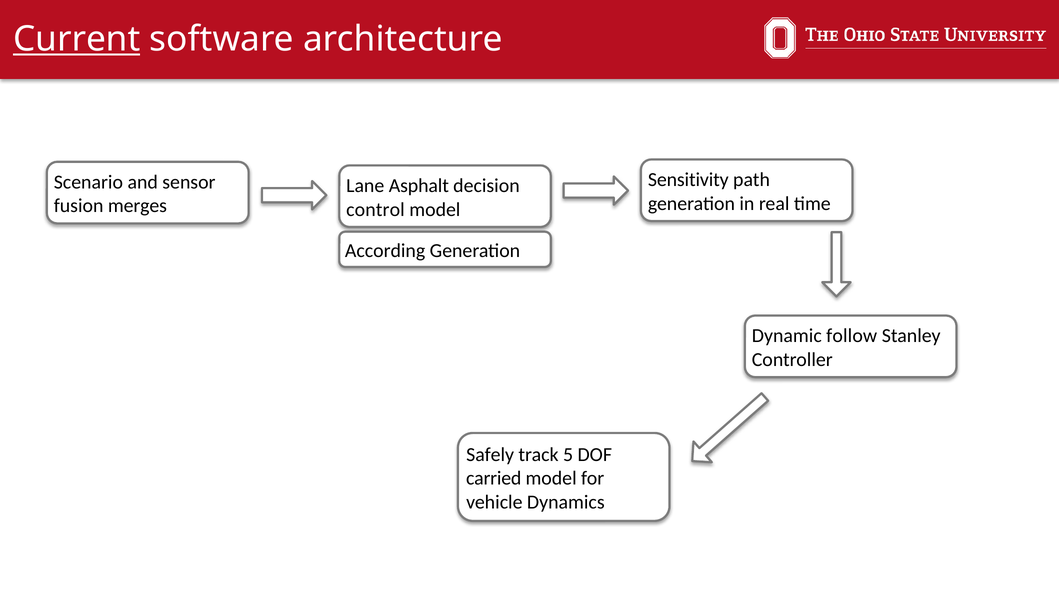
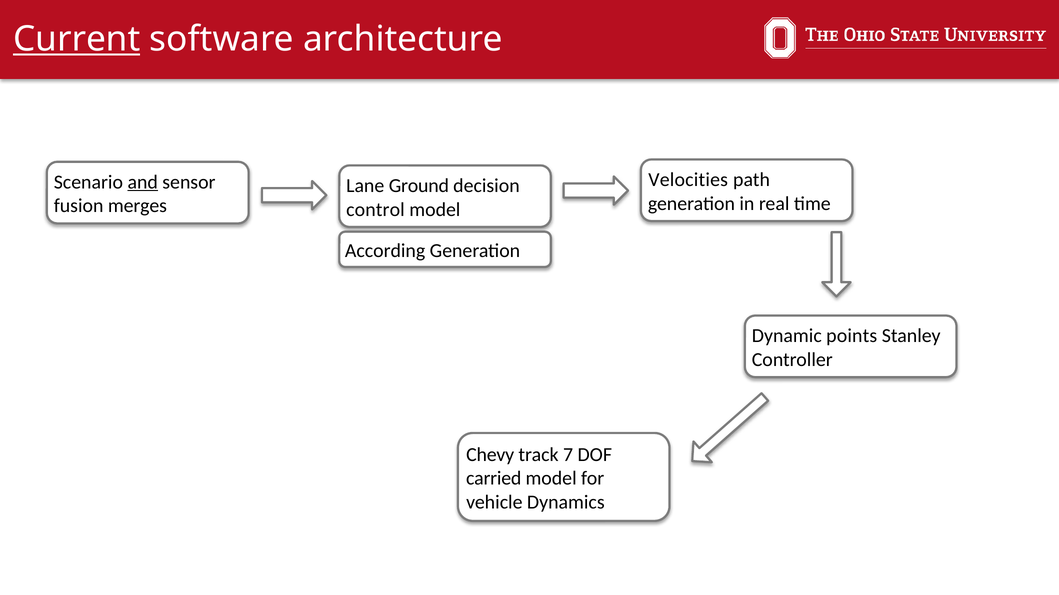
Sensitivity: Sensitivity -> Velocities
and underline: none -> present
Asphalt: Asphalt -> Ground
follow: follow -> points
Safely: Safely -> Chevy
5: 5 -> 7
